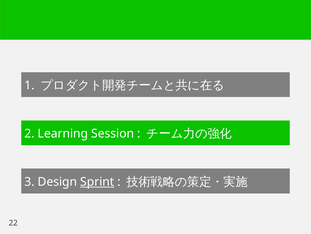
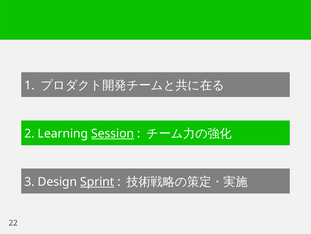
Session underline: none -> present
